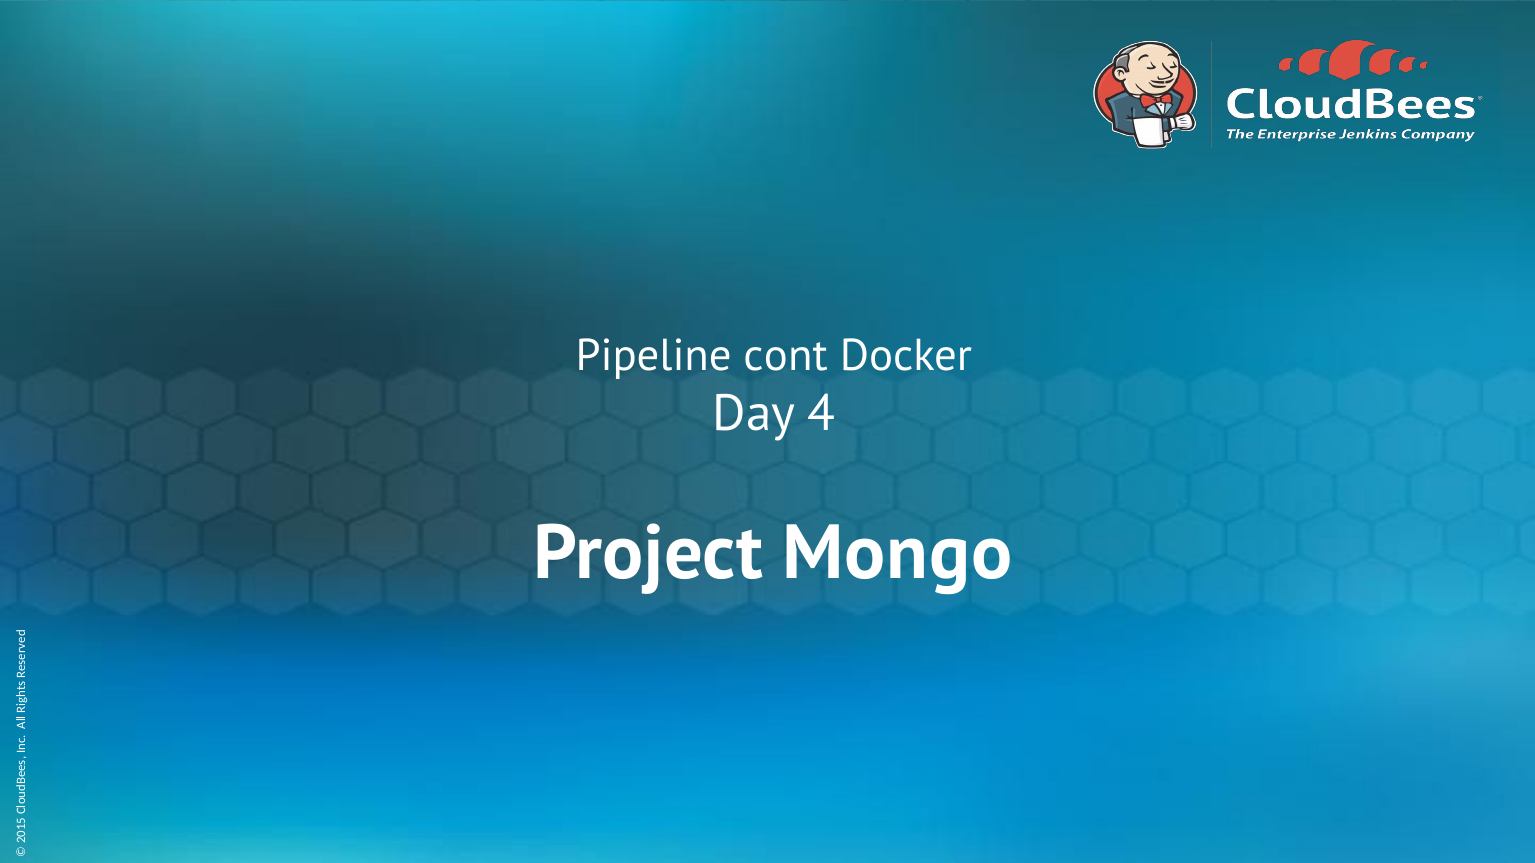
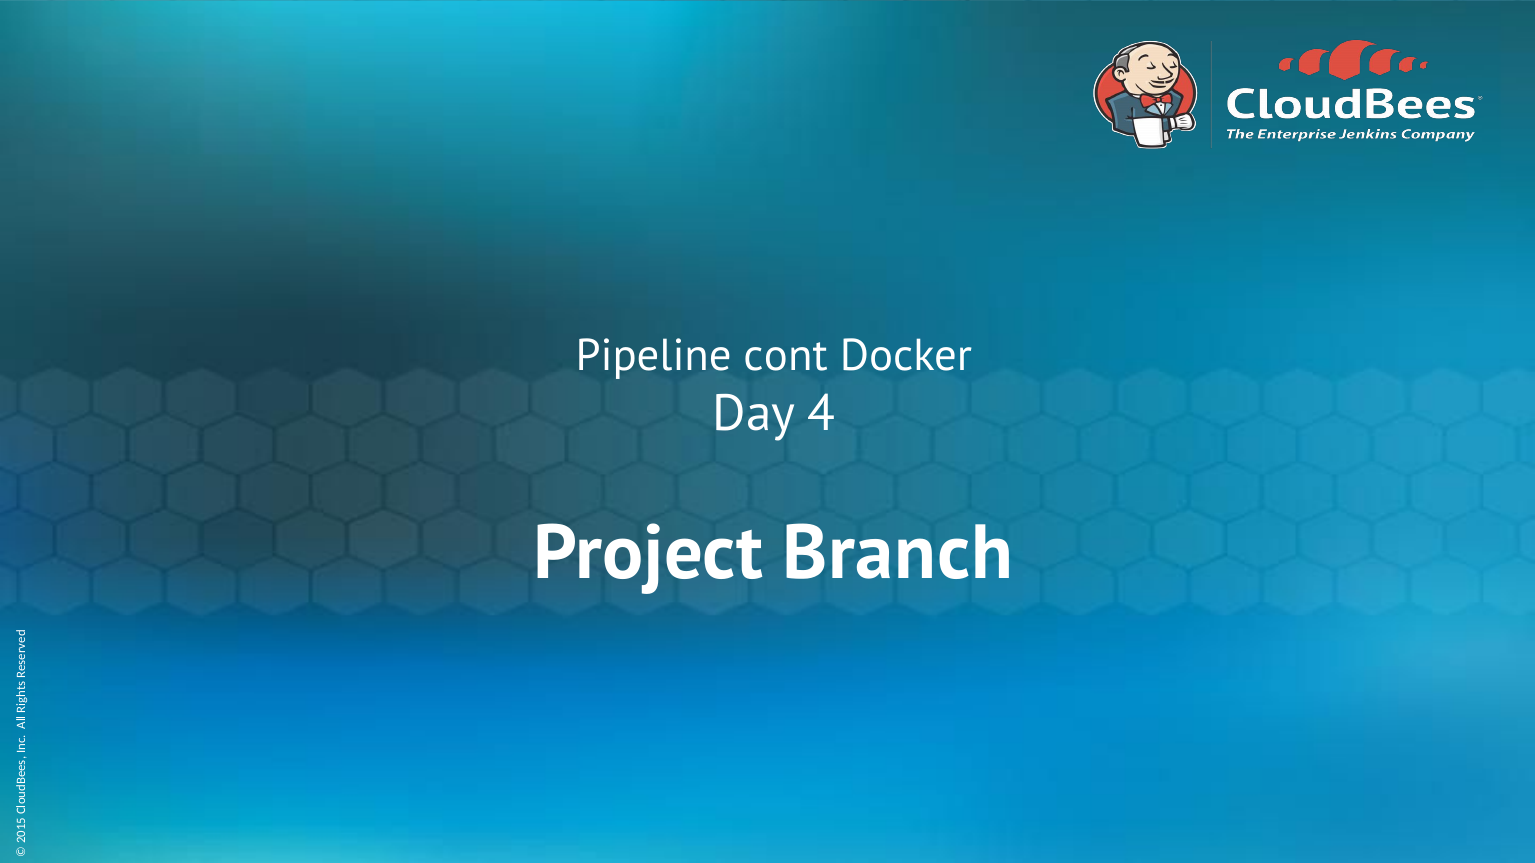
Mongo: Mongo -> Branch
